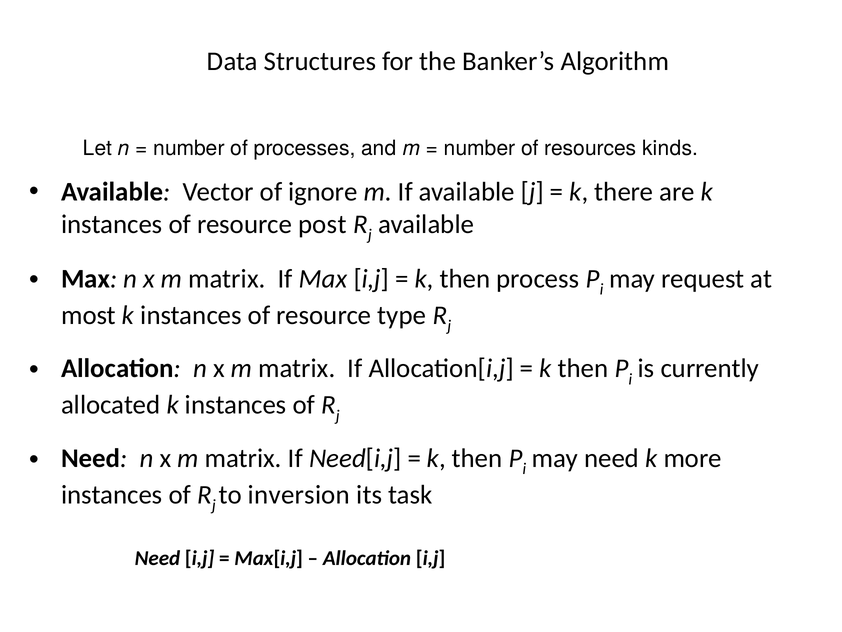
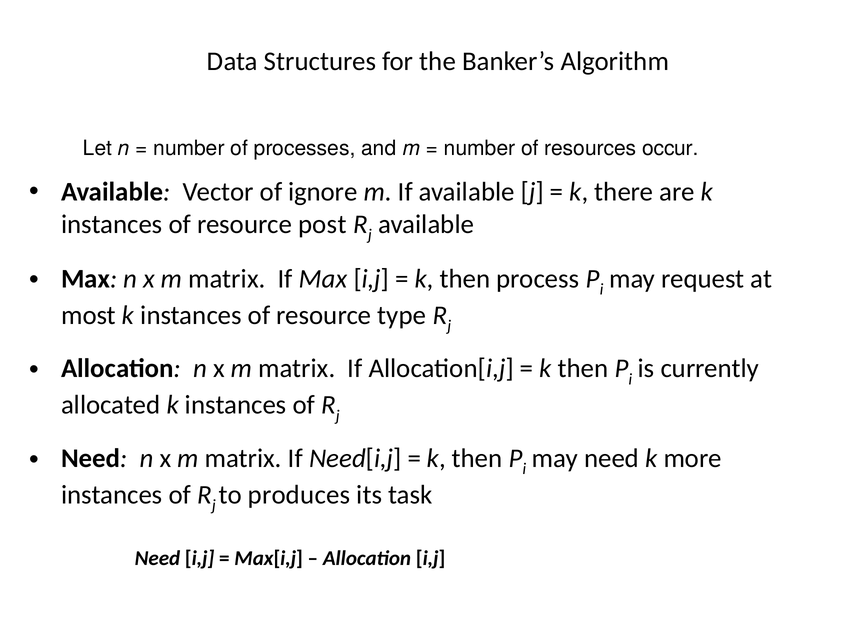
kinds: kinds -> occur
inversion: inversion -> produces
